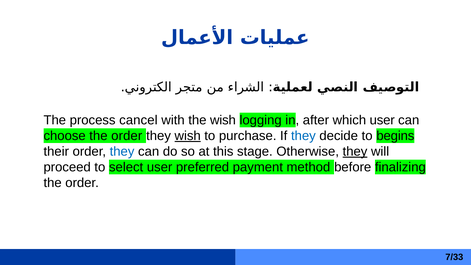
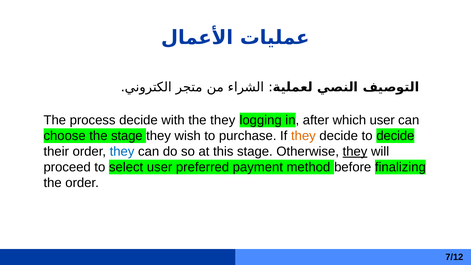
process cancel: cancel -> decide
the wish: wish -> they
choose the order: order -> stage
wish at (188, 136) underline: present -> none
they at (303, 136) colour: blue -> orange
to begins: begins -> decide
7/33: 7/33 -> 7/12
